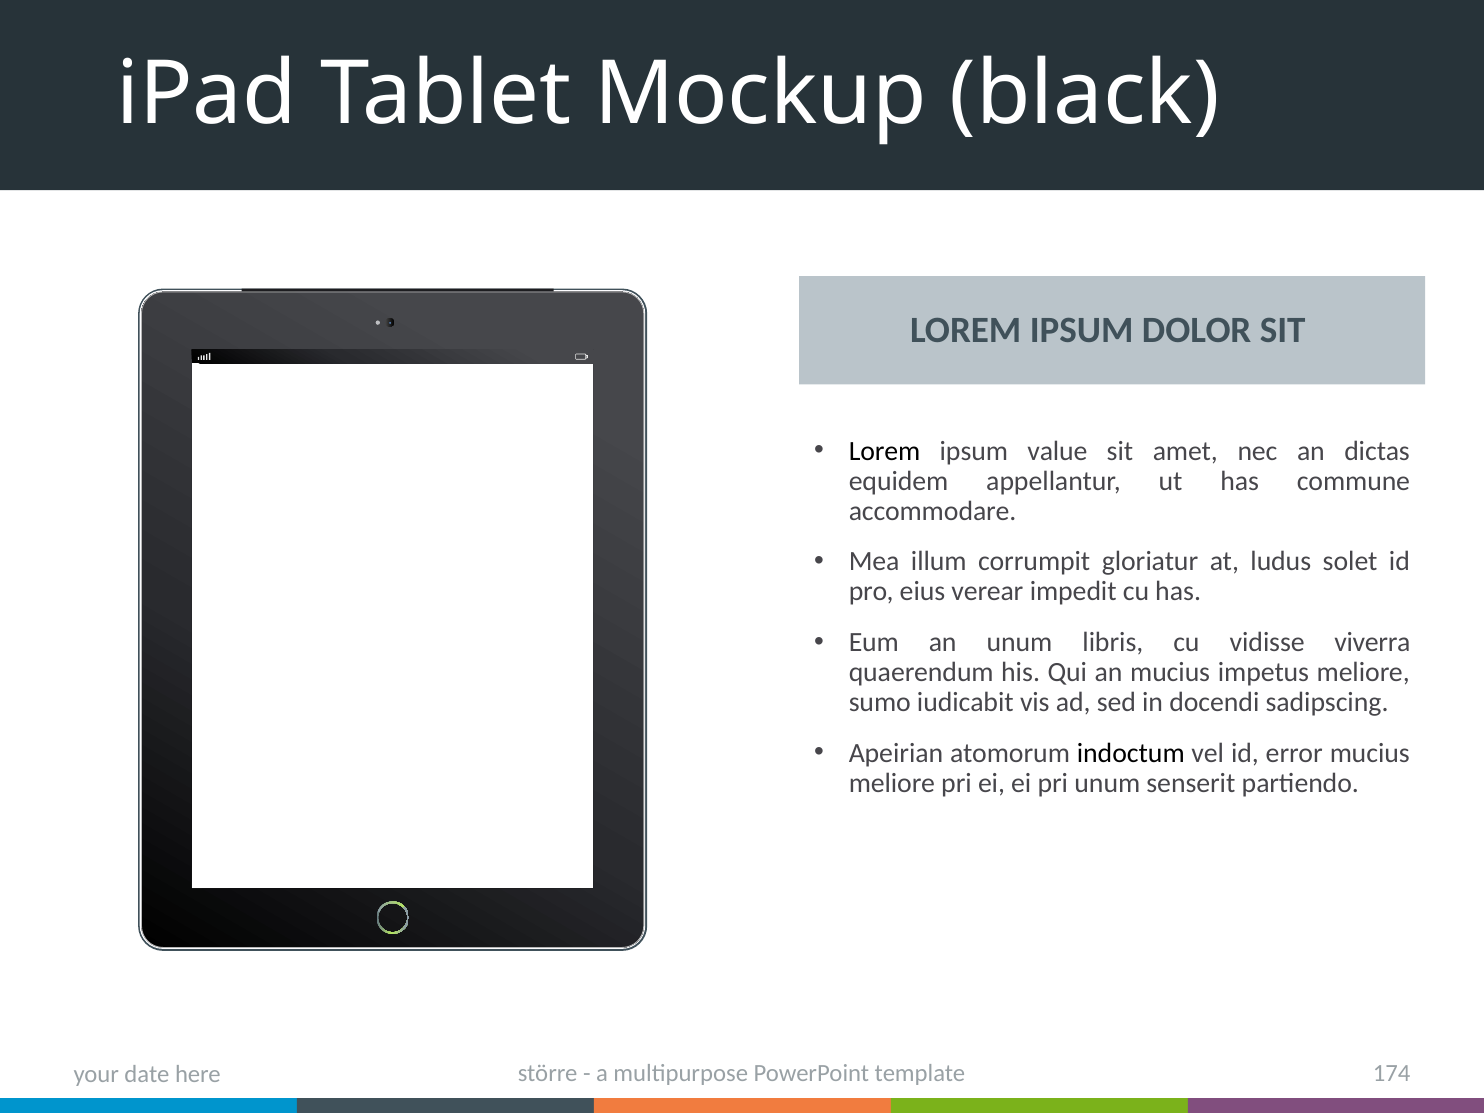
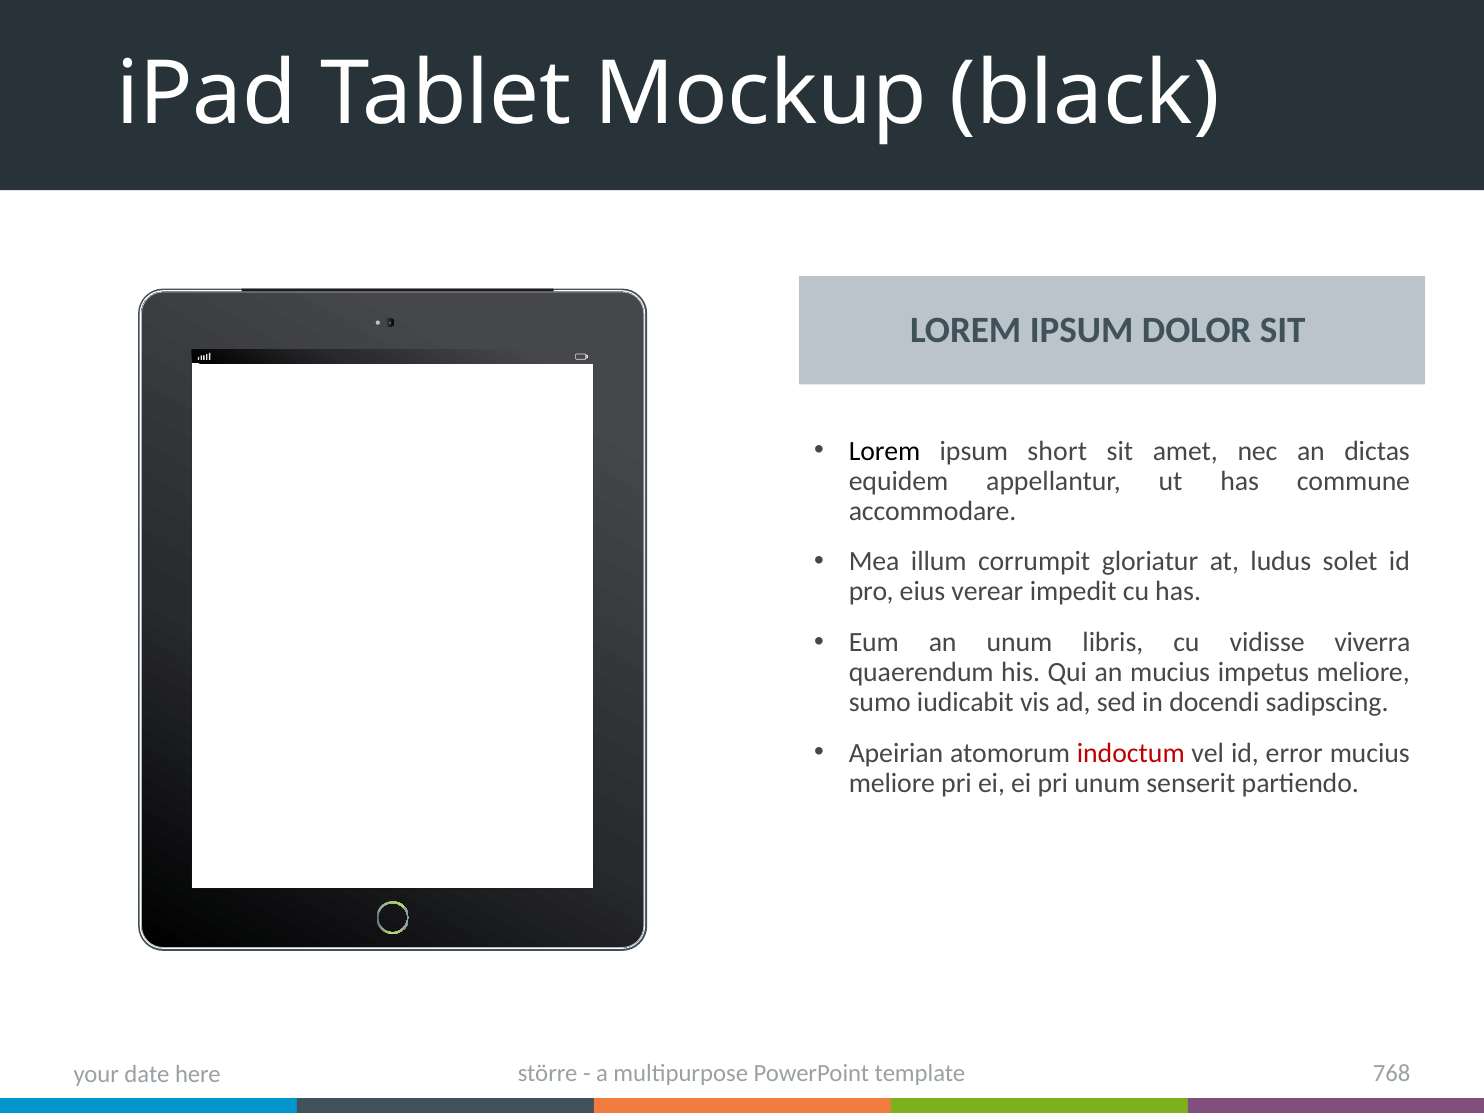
value: value -> short
indoctum colour: black -> red
174: 174 -> 768
